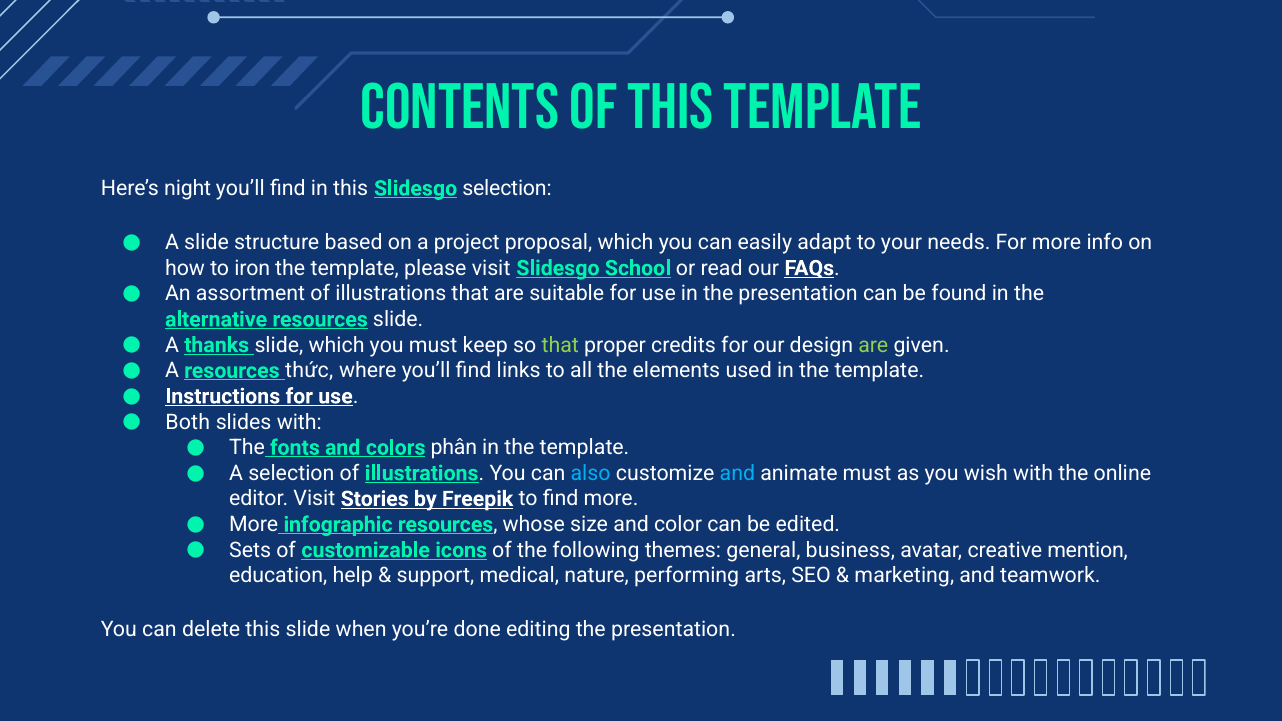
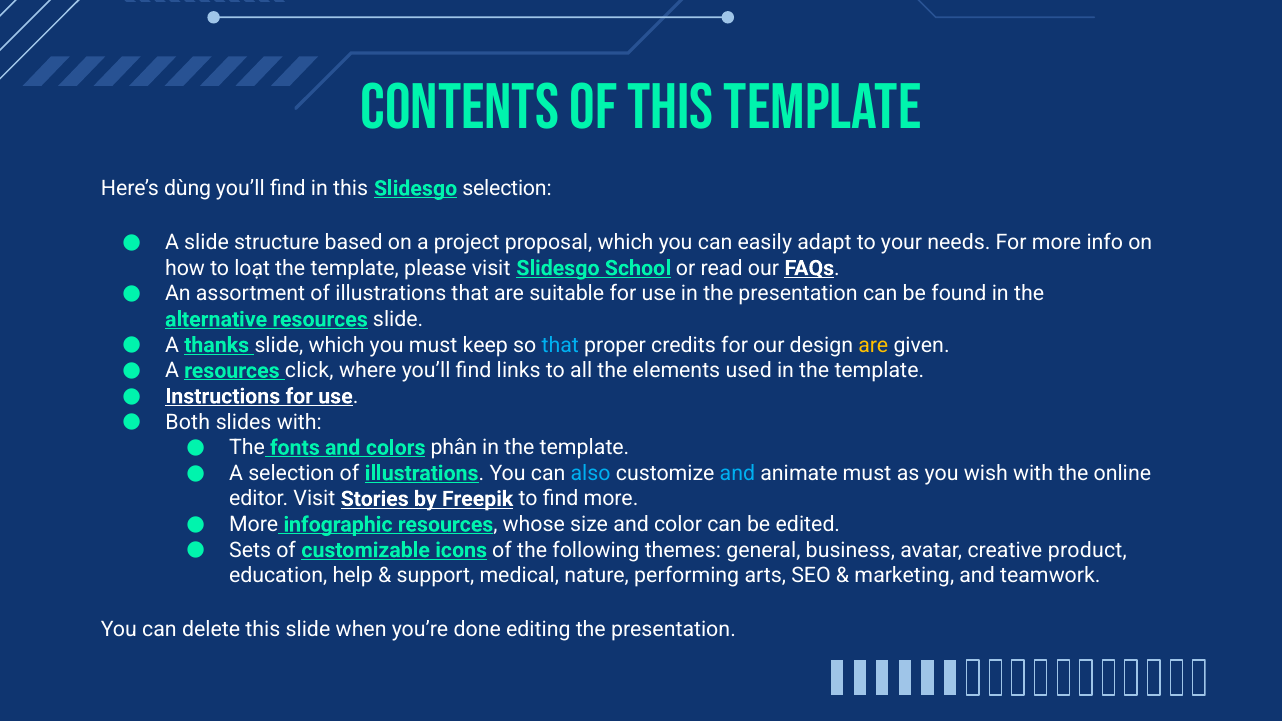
night: night -> dùng
iron: iron -> loạt
that at (560, 345) colour: light green -> light blue
are at (873, 345) colour: light green -> yellow
thức: thức -> click
mention: mention -> product
